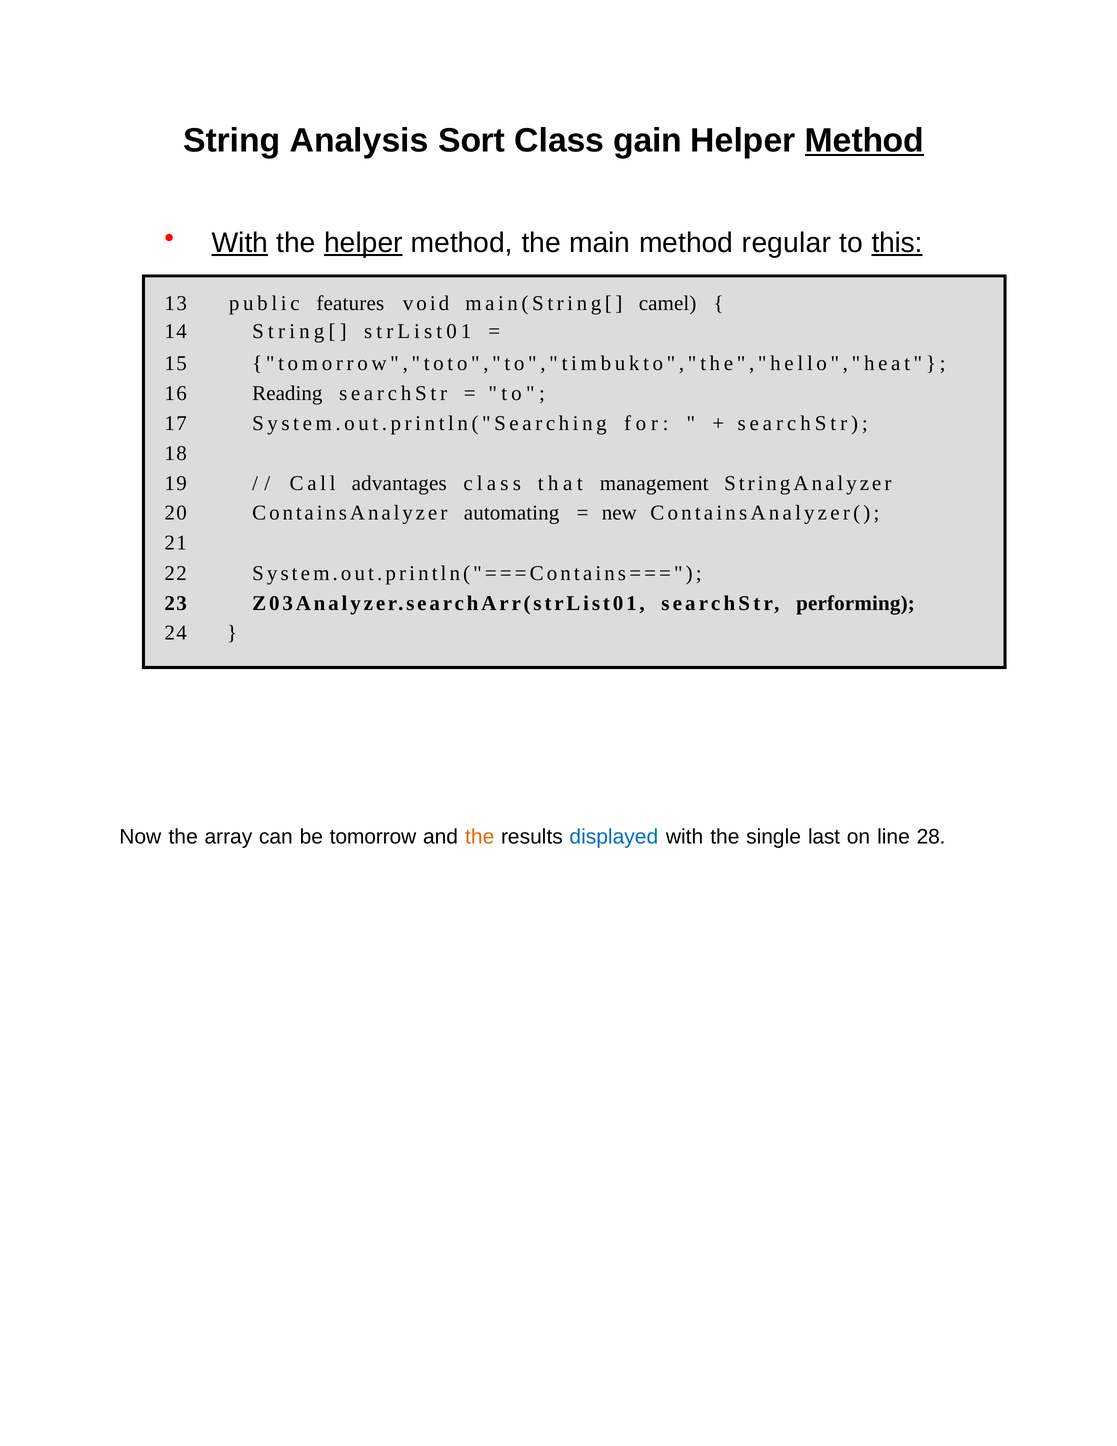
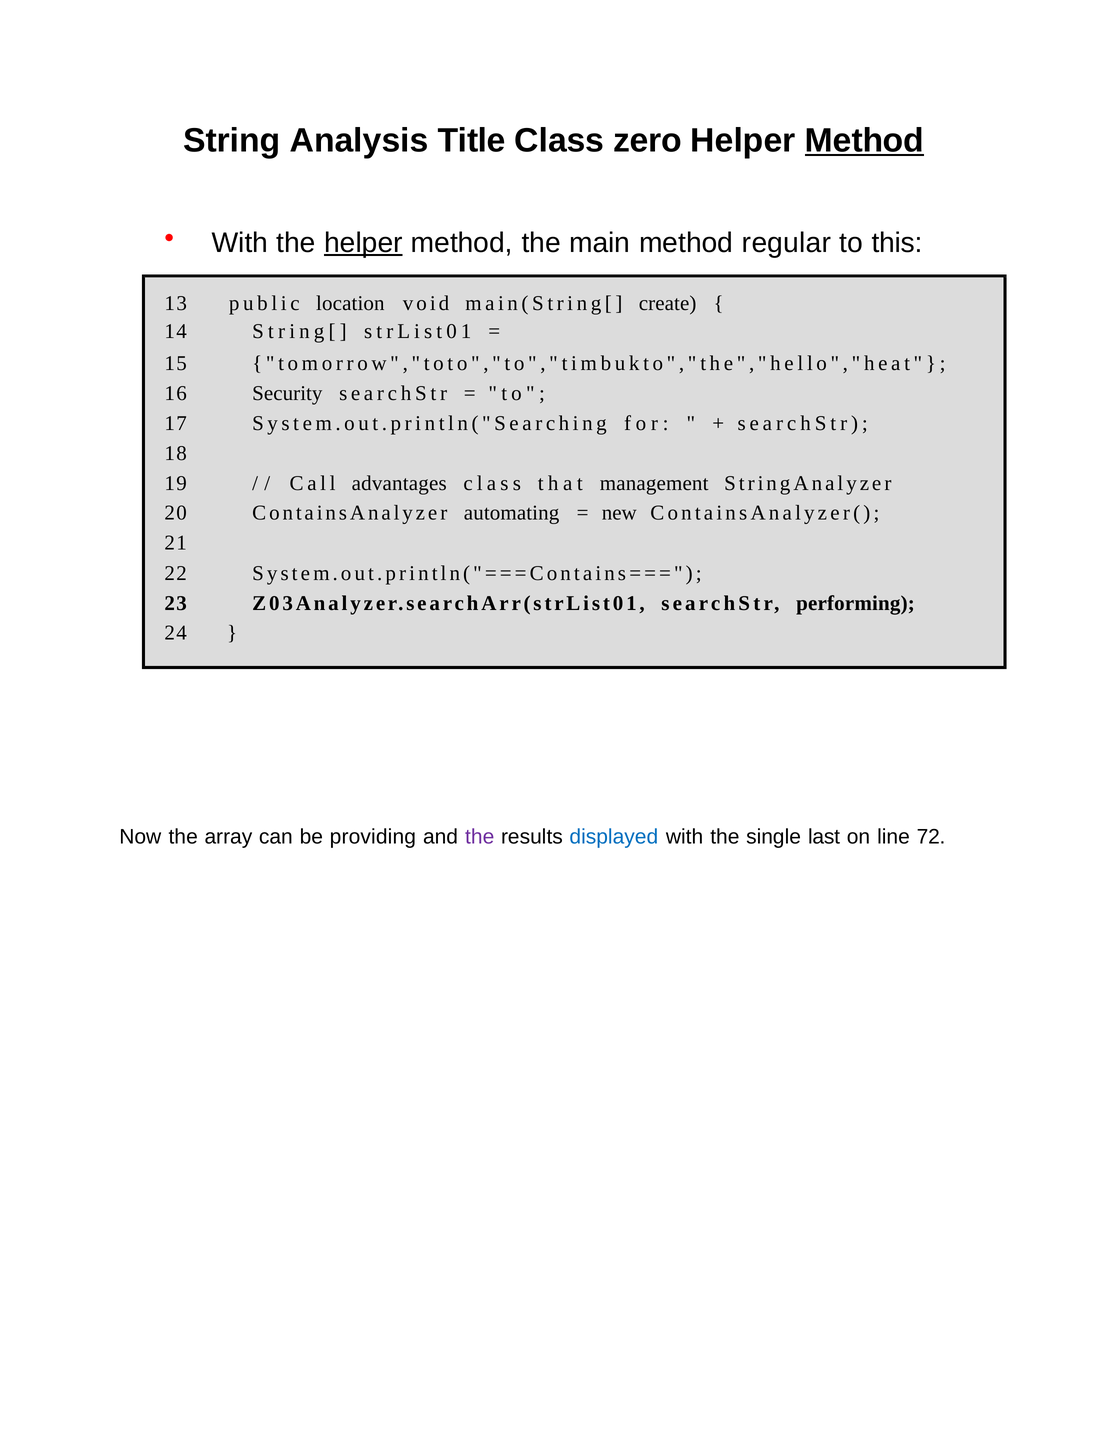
Sort: Sort -> Title
gain: gain -> zero
With at (240, 243) underline: present -> none
this underline: present -> none
features: features -> location
camel: camel -> create
Reading: Reading -> Security
tomorrow: tomorrow -> providing
the at (480, 837) colour: orange -> purple
28: 28 -> 72
